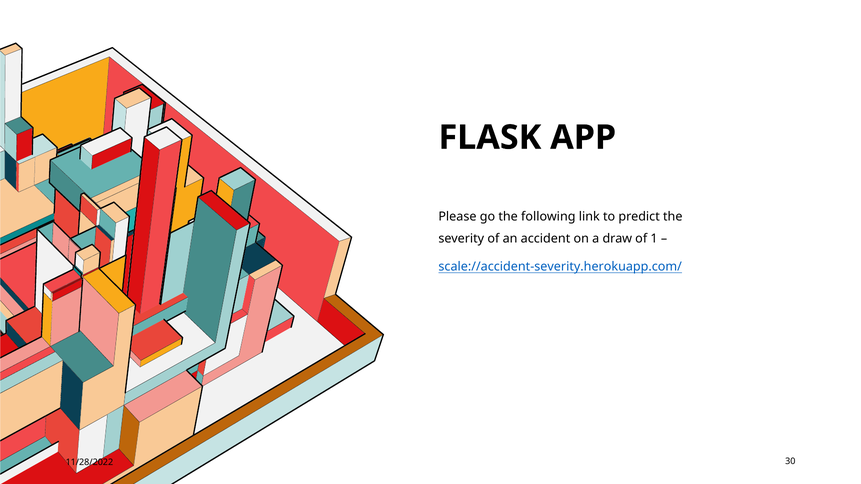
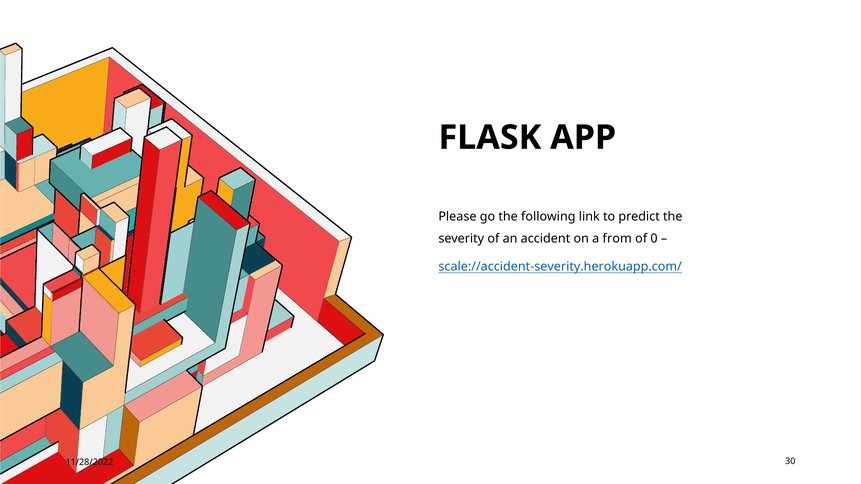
draw: draw -> from
1: 1 -> 0
